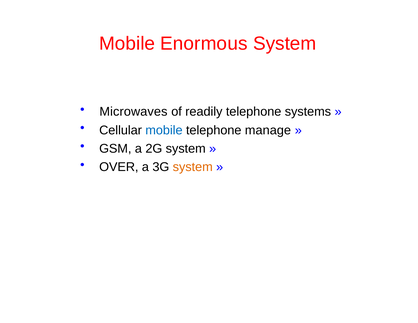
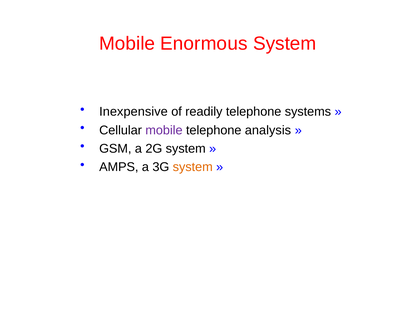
Microwaves: Microwaves -> Inexpensive
mobile at (164, 130) colour: blue -> purple
manage: manage -> analysis
OVER: OVER -> AMPS
